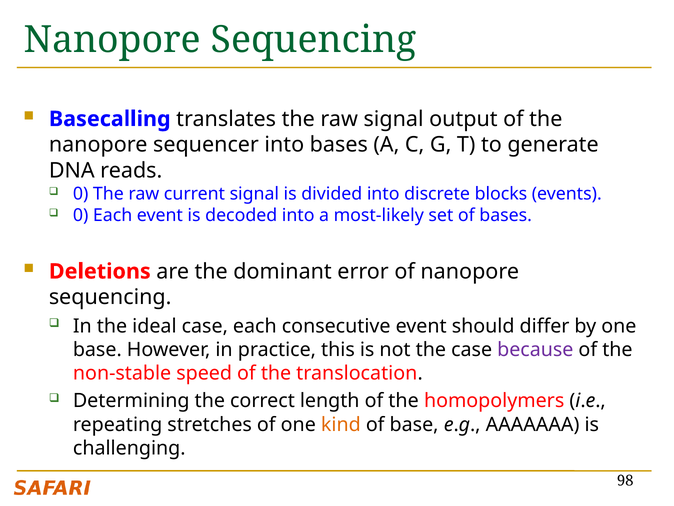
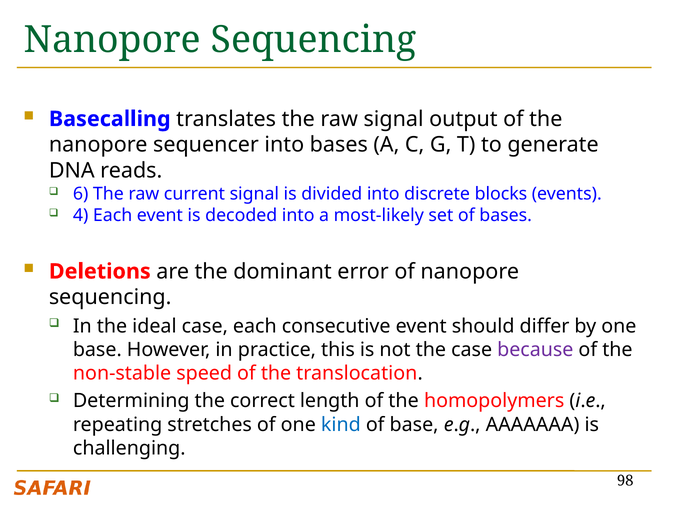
0 at (81, 194): 0 -> 6
0 at (81, 215): 0 -> 4
kind colour: orange -> blue
